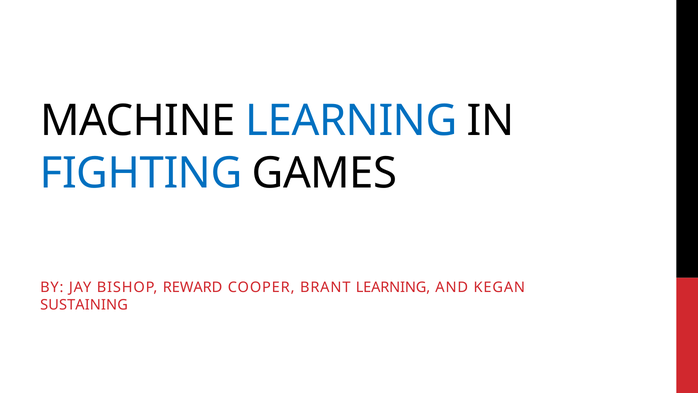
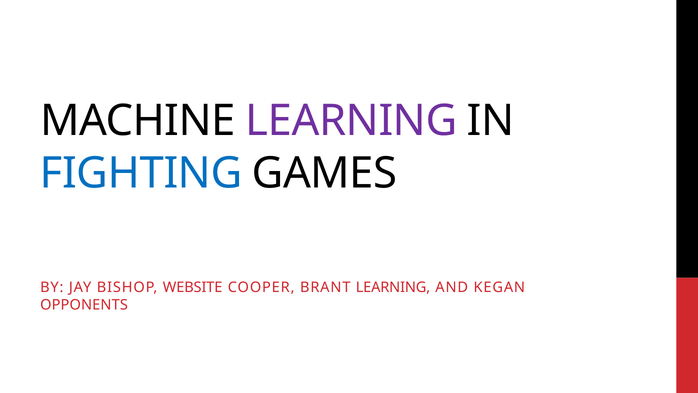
LEARNING at (351, 121) colour: blue -> purple
REWARD: REWARD -> WEBSITE
SUSTAINING: SUSTAINING -> OPPONENTS
